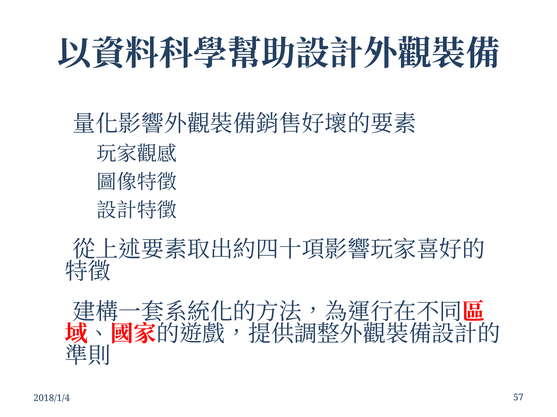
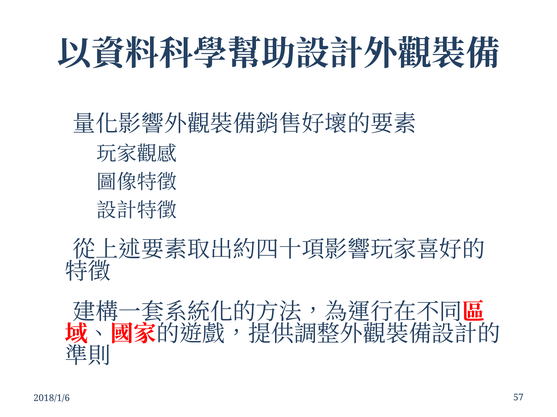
2018/1/4: 2018/1/4 -> 2018/1/6
